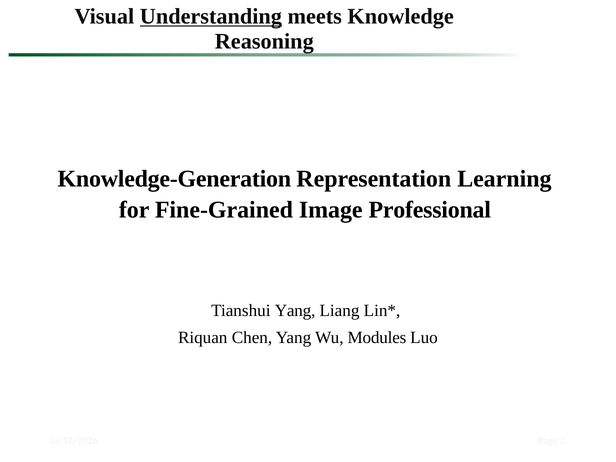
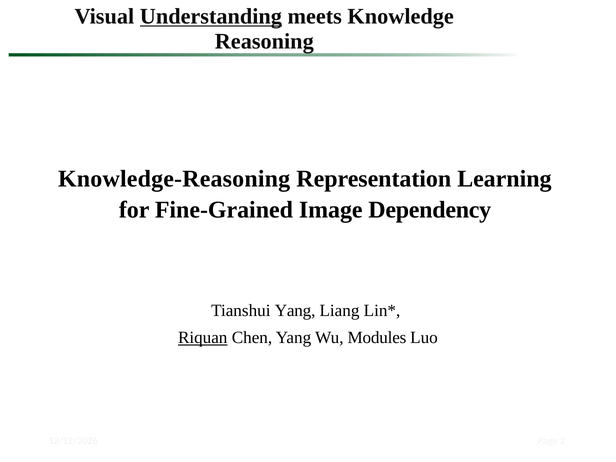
Knowledge-Generation: Knowledge-Generation -> Knowledge-Reasoning
Professional: Professional -> Dependency
Riquan underline: none -> present
